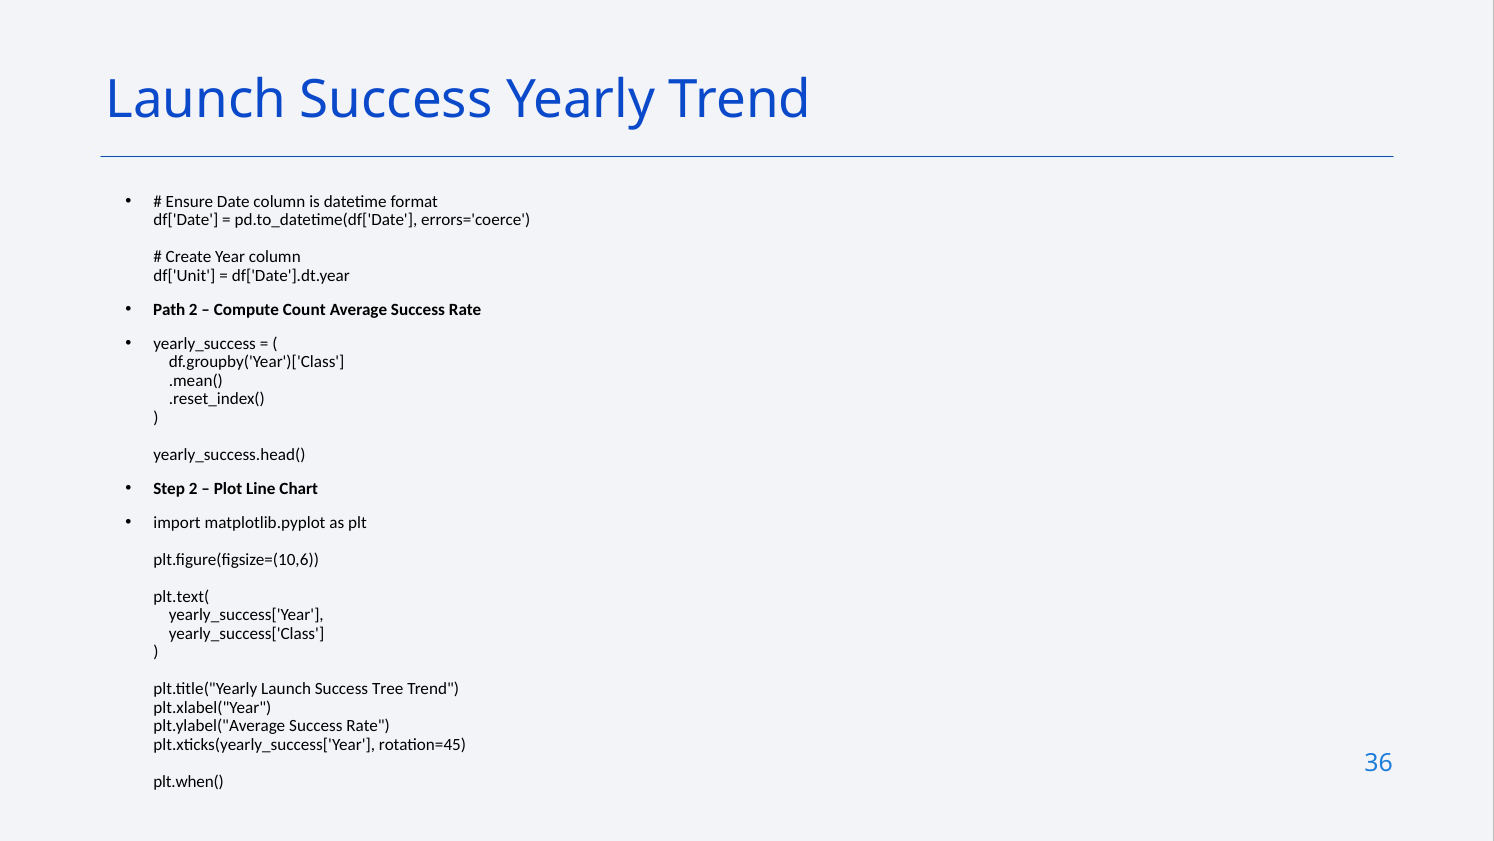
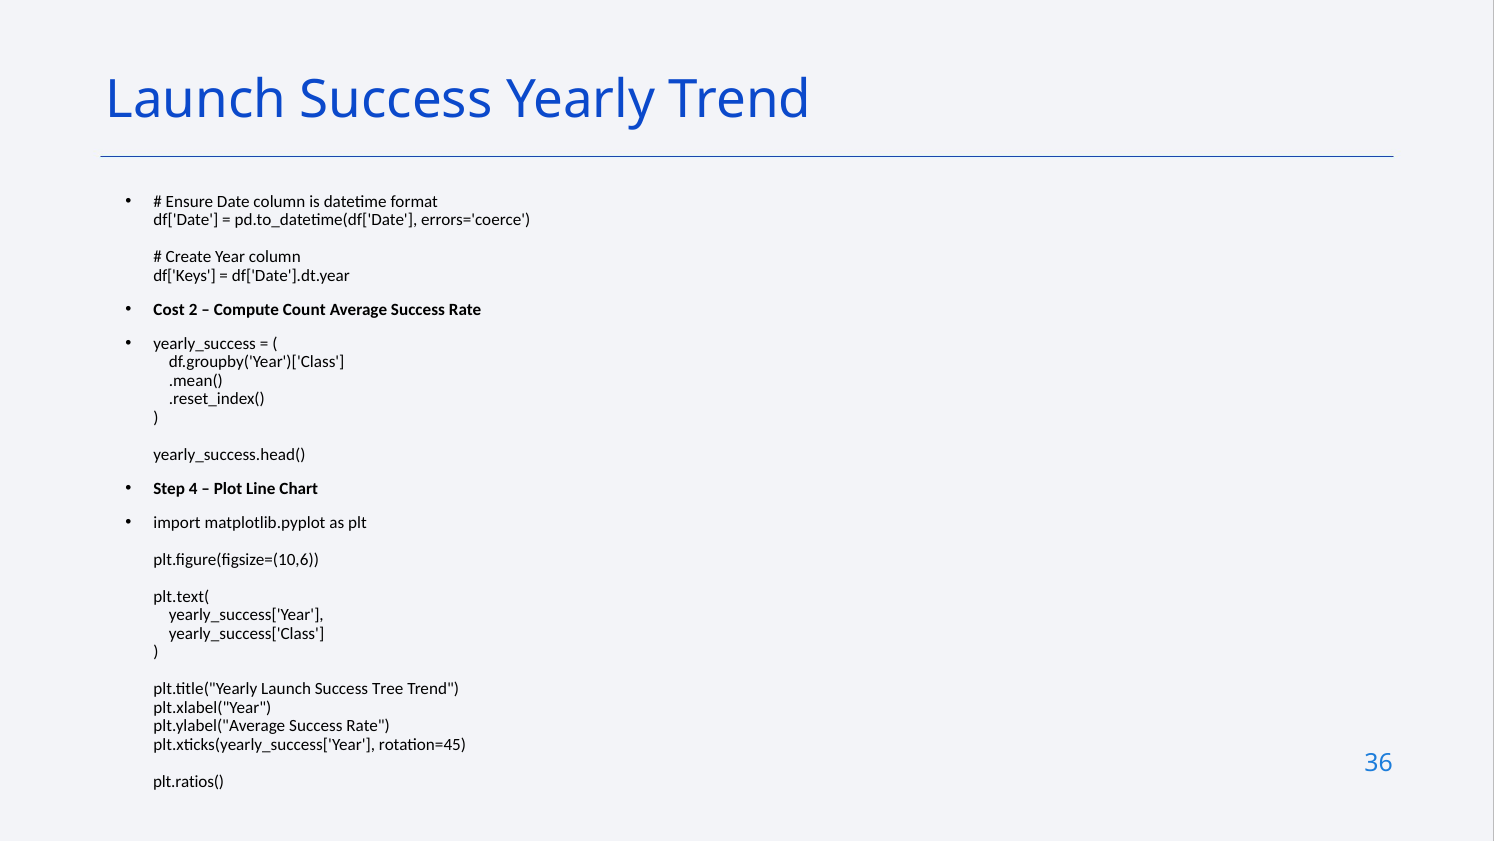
df['Unit: df['Unit -> df['Keys
Path: Path -> Cost
Step 2: 2 -> 4
plt.when(: plt.when( -> plt.ratios(
